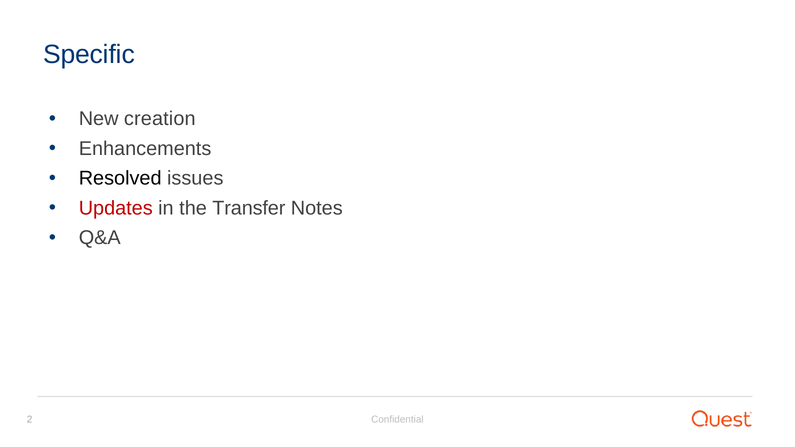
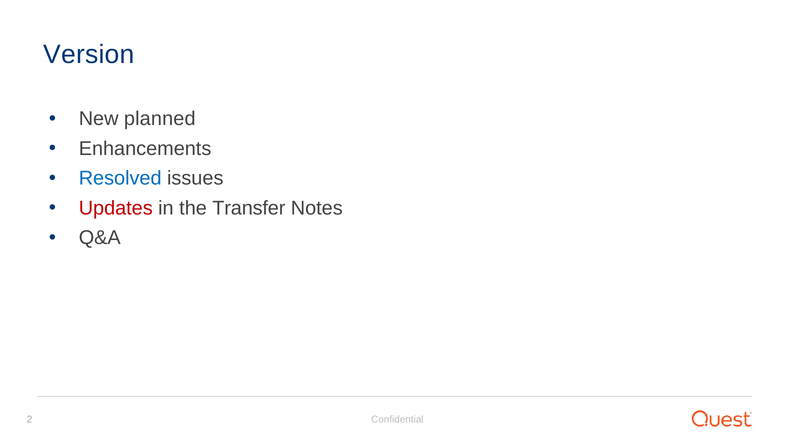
Specific: Specific -> Version
creation: creation -> planned
Resolved colour: black -> blue
